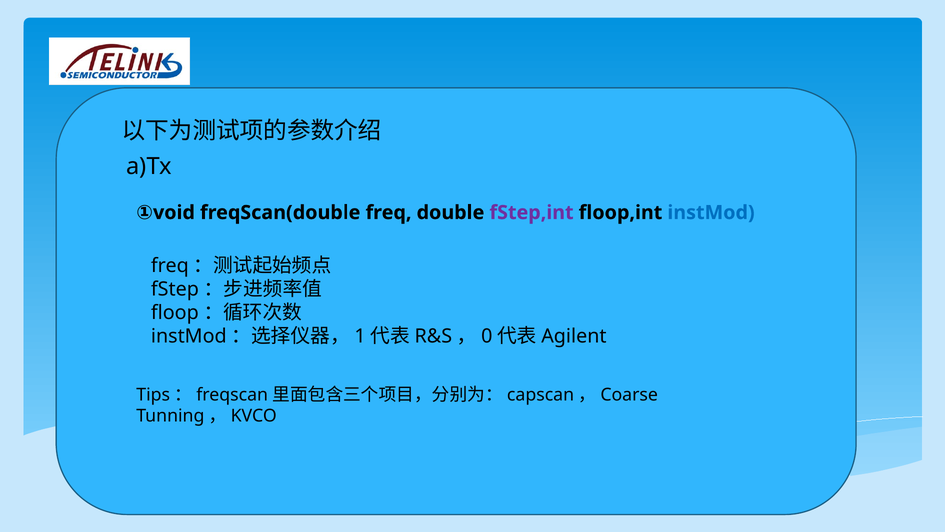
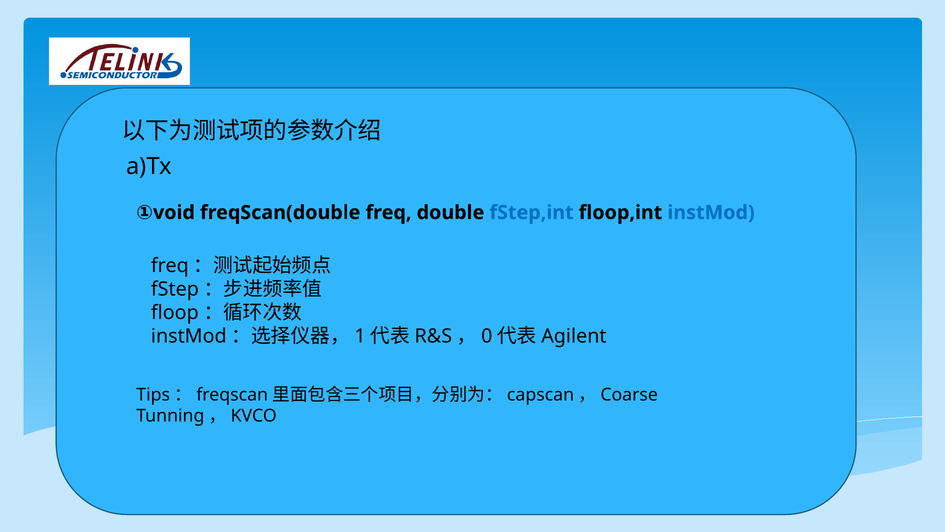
fStep,int colour: purple -> blue
